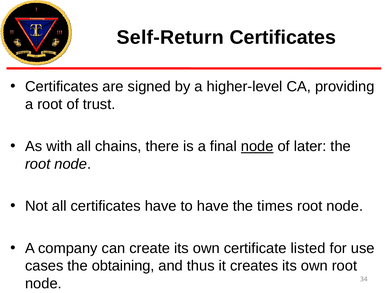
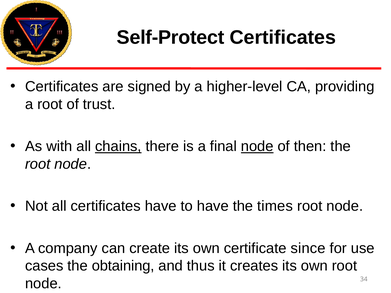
Self-Return: Self-Return -> Self-Protect
chains underline: none -> present
later: later -> then
listed: listed -> since
